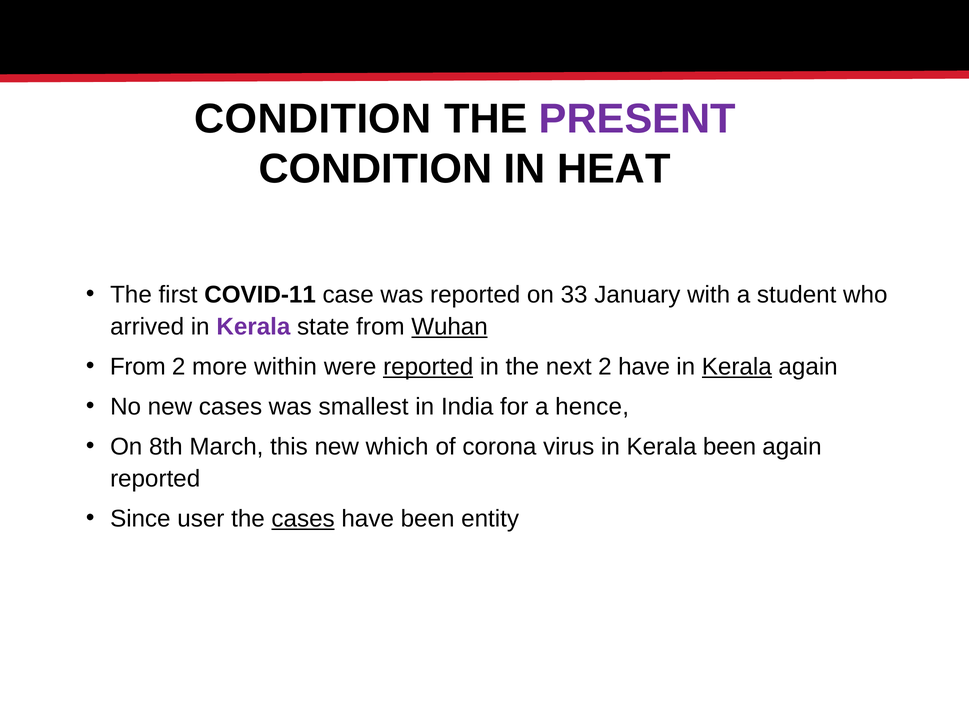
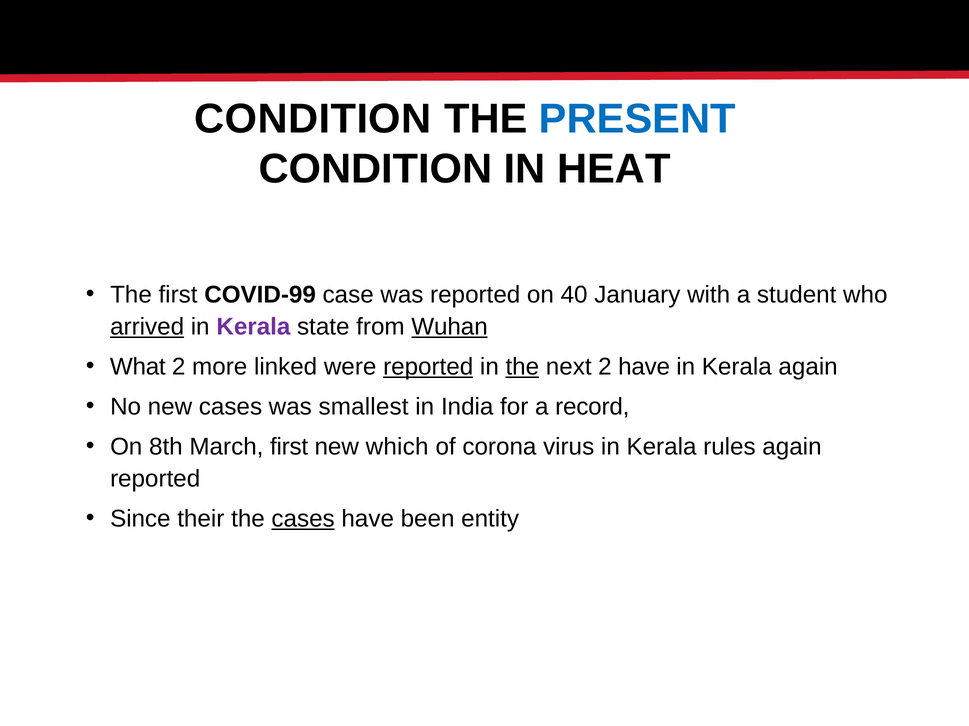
PRESENT colour: purple -> blue
COVID-11: COVID-11 -> COVID-99
33: 33 -> 40
arrived underline: none -> present
From at (138, 367): From -> What
within: within -> linked
the at (522, 367) underline: none -> present
Kerala at (737, 367) underline: present -> none
hence: hence -> record
March this: this -> first
Kerala been: been -> rules
user: user -> their
